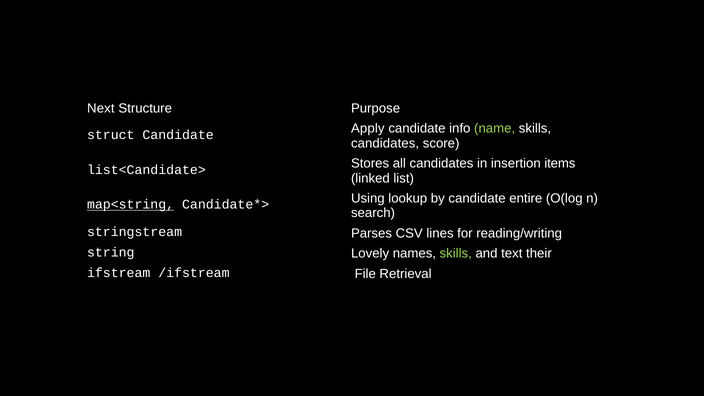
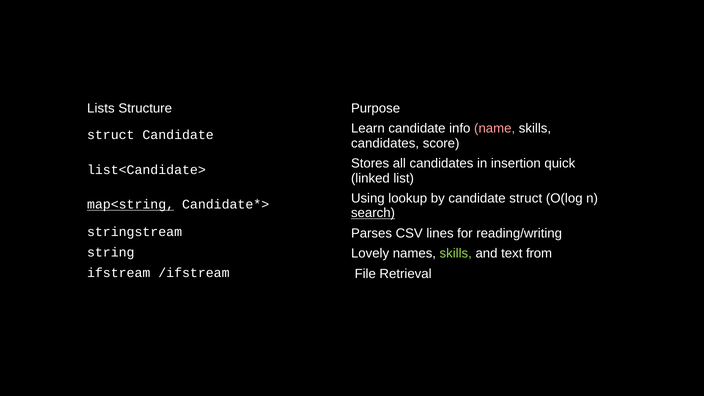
Next: Next -> Lists
Apply: Apply -> Learn
name colour: light green -> pink
items: items -> quick
candidate entire: entire -> struct
search underline: none -> present
their: their -> from
